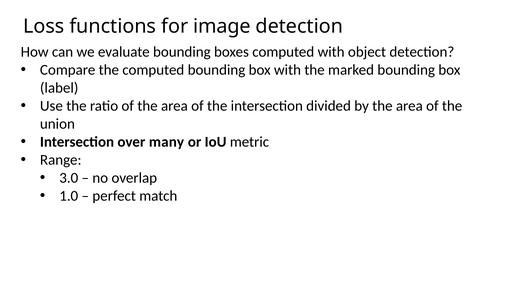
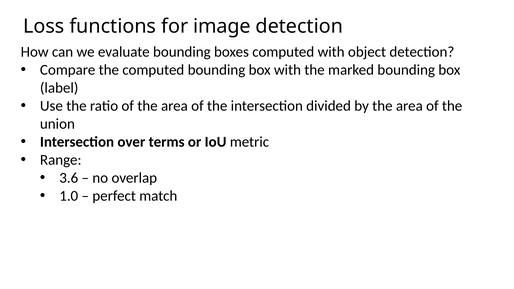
many: many -> terms
3.0: 3.0 -> 3.6
